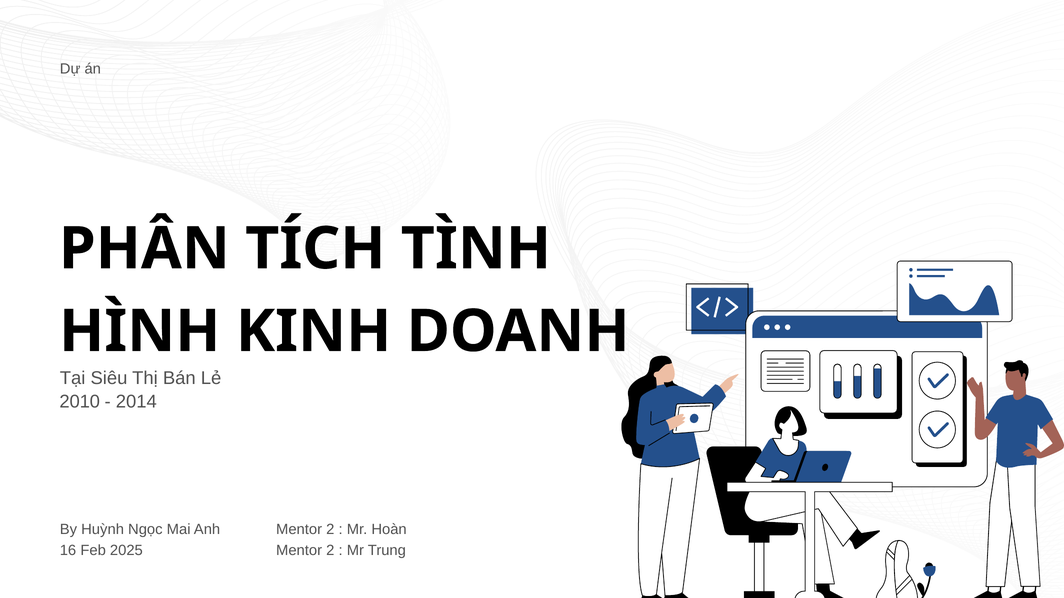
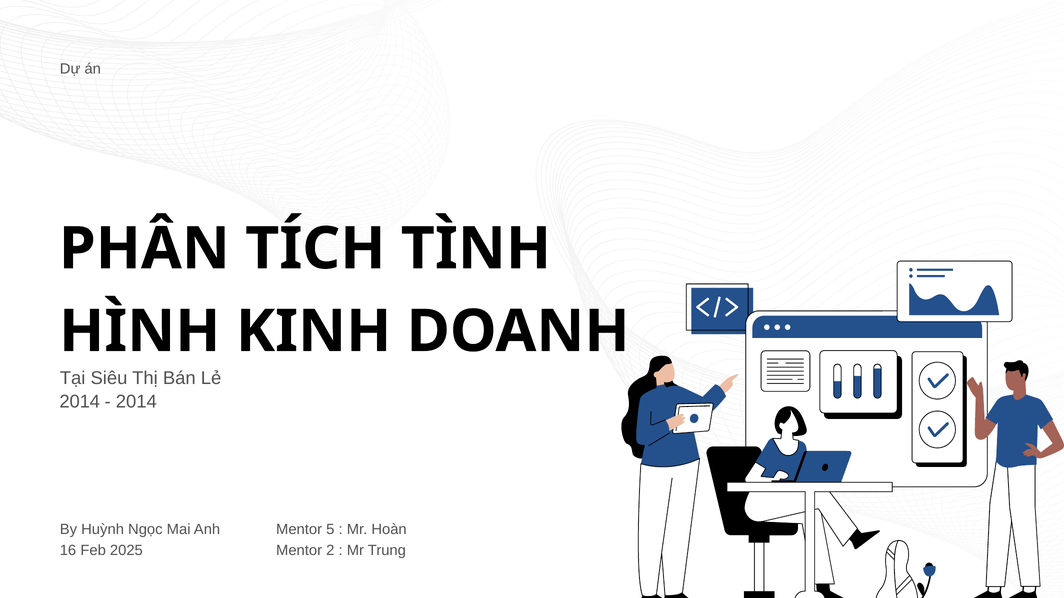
2010 at (80, 402): 2010 -> 2014
2 at (330, 530): 2 -> 5
